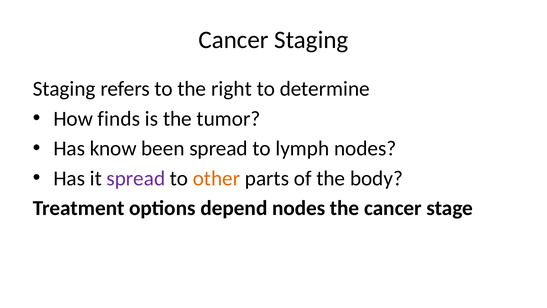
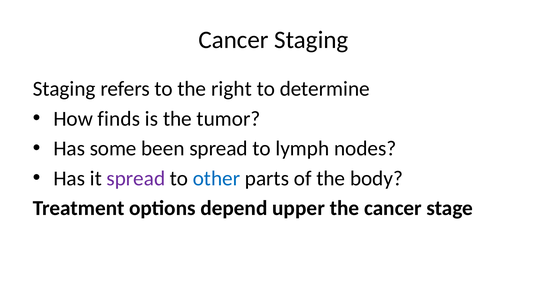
know: know -> some
other colour: orange -> blue
depend nodes: nodes -> upper
